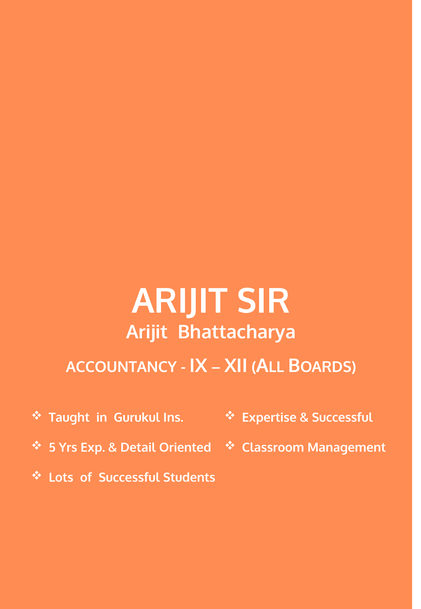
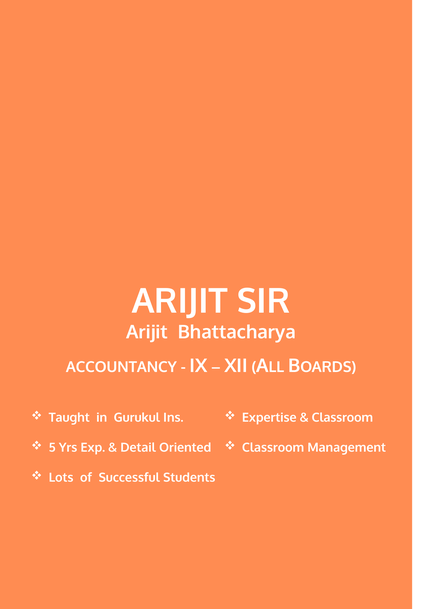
Successful at (342, 417): Successful -> Classroom
